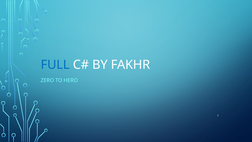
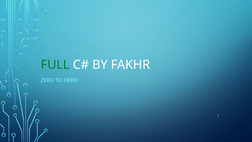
FULL colour: blue -> green
